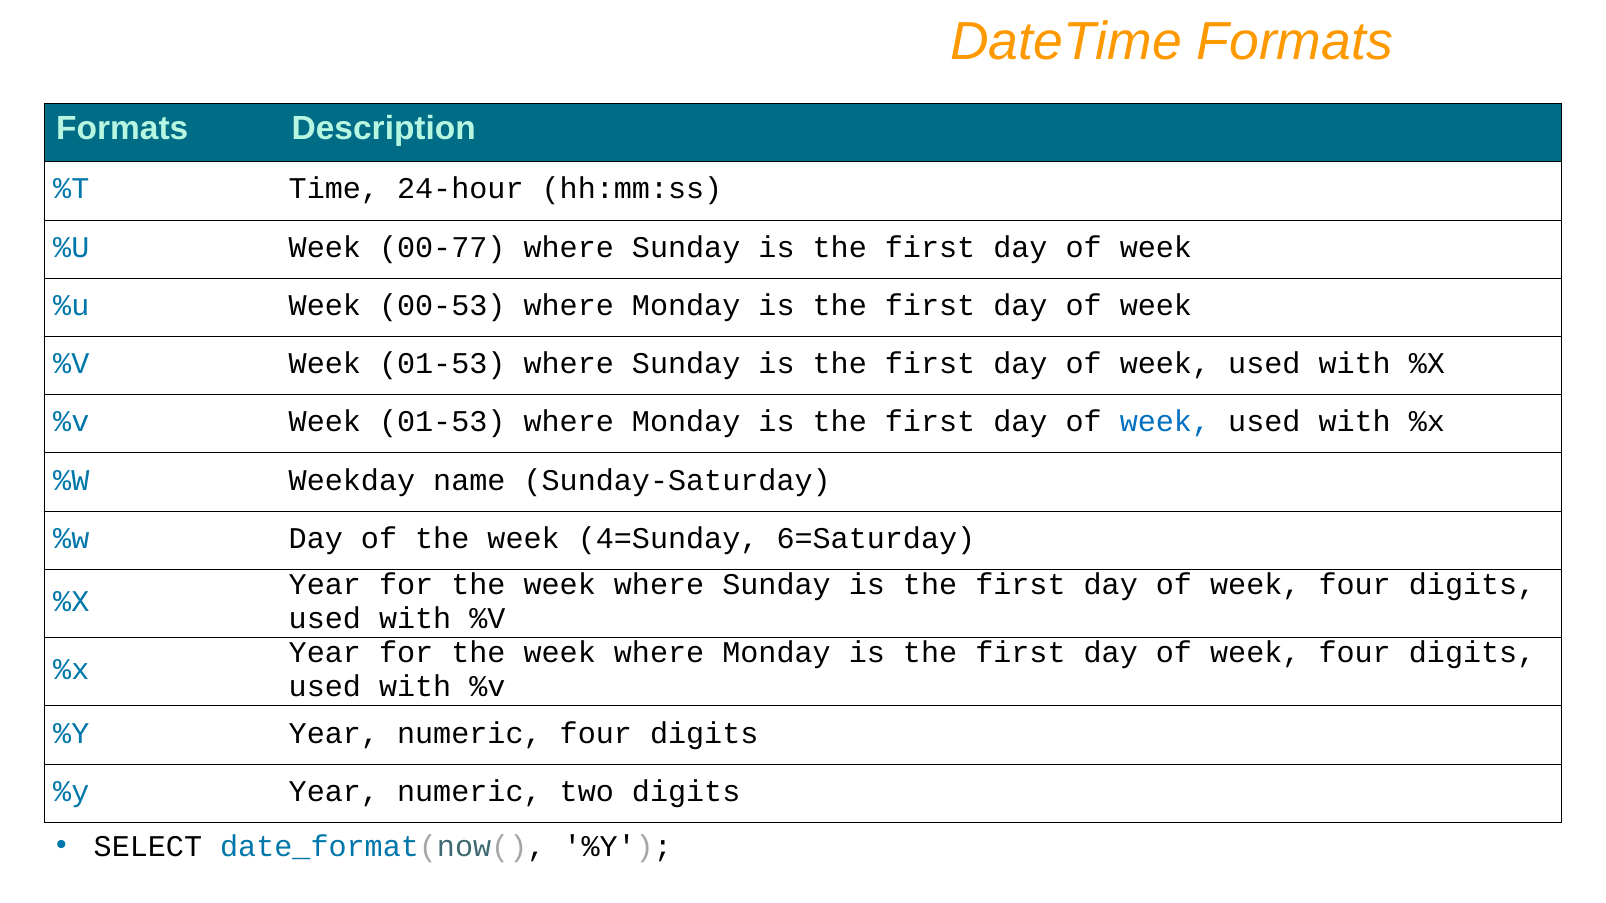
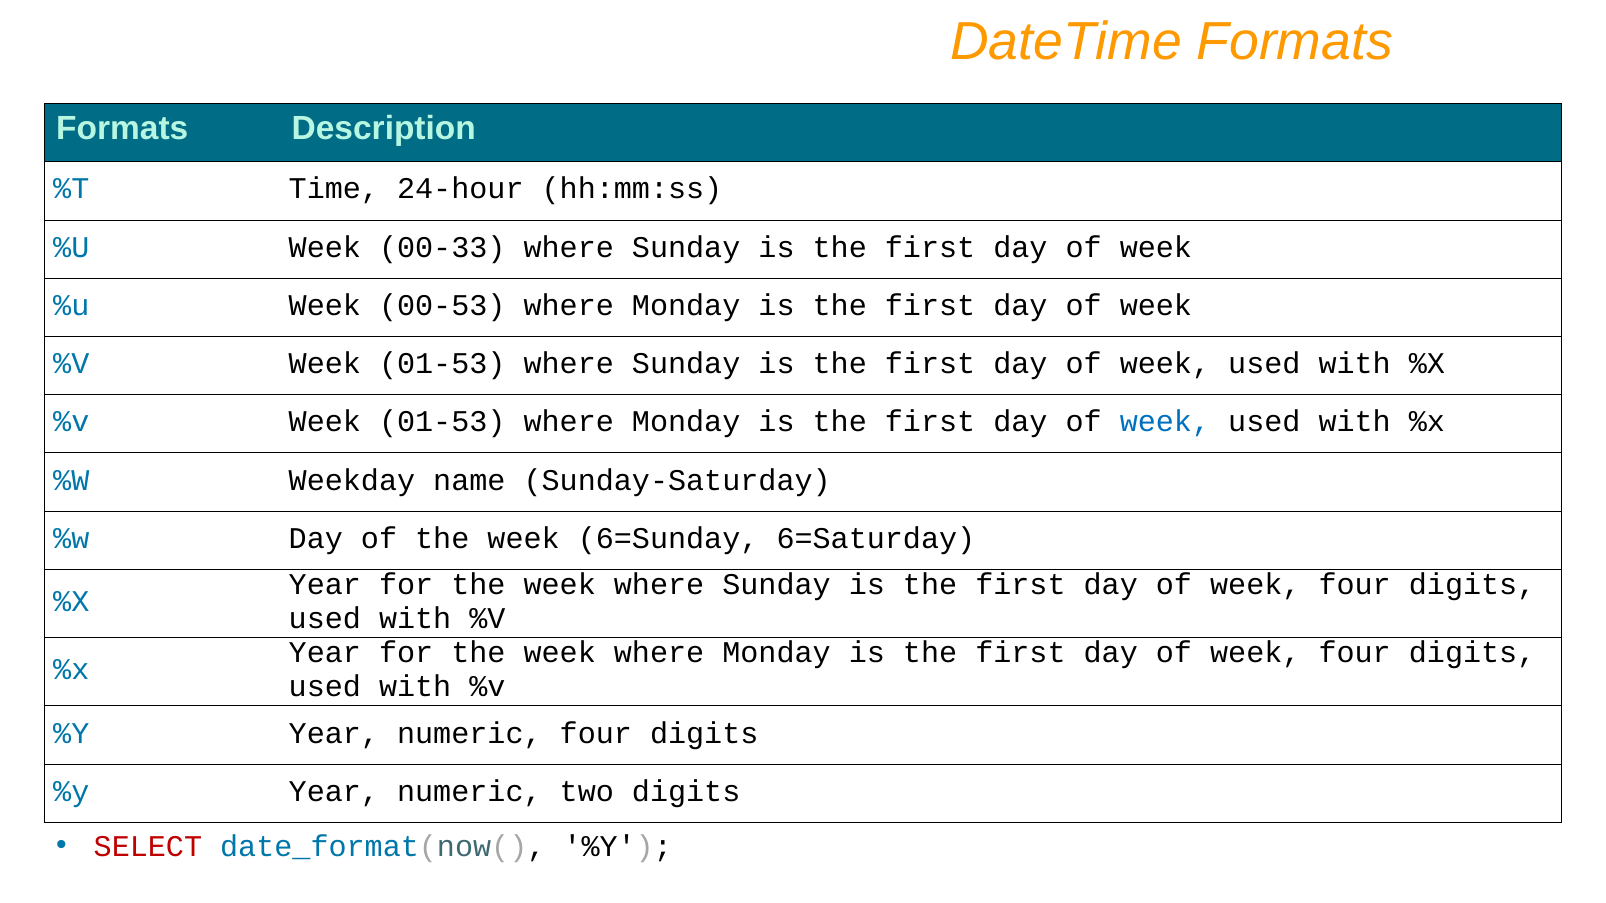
00-77: 00-77 -> 00-33
4=Sunday: 4=Sunday -> 6=Sunday
SELECT colour: black -> red
